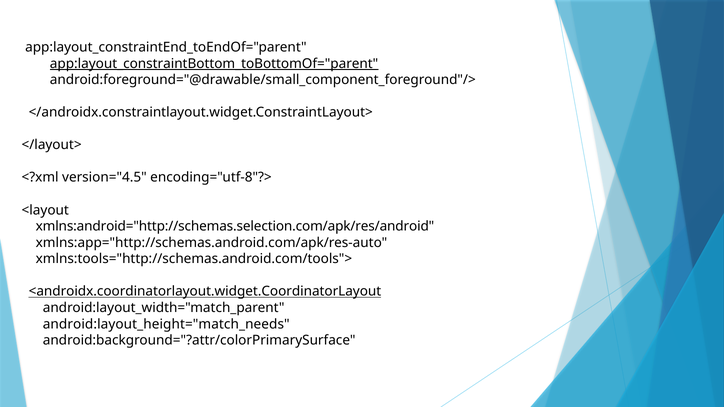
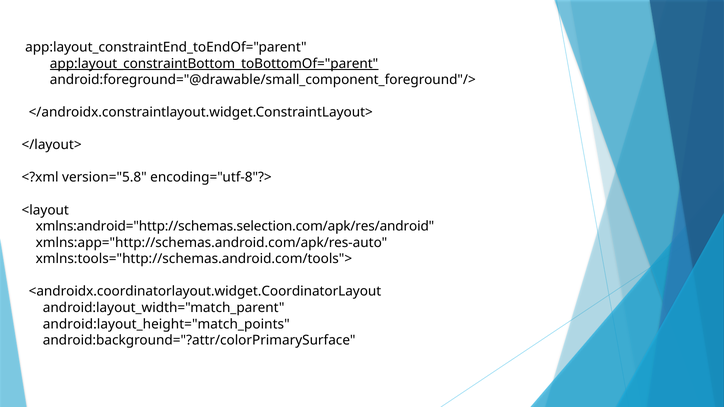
version="4.5: version="4.5 -> version="5.8
<androidx.coordinatorlayout.widget.CoordinatorLayout underline: present -> none
android:layout_height="match_needs: android:layout_height="match_needs -> android:layout_height="match_points
